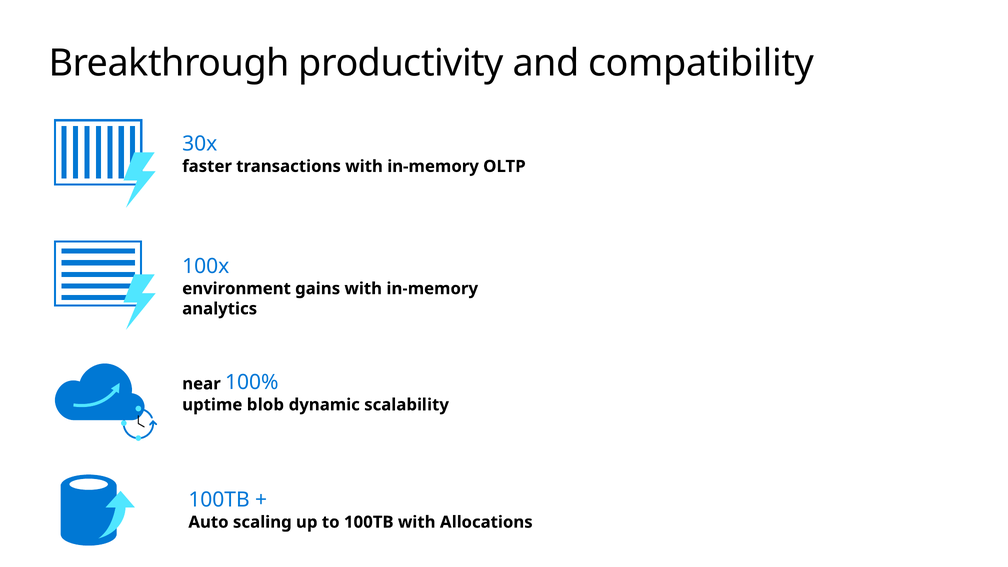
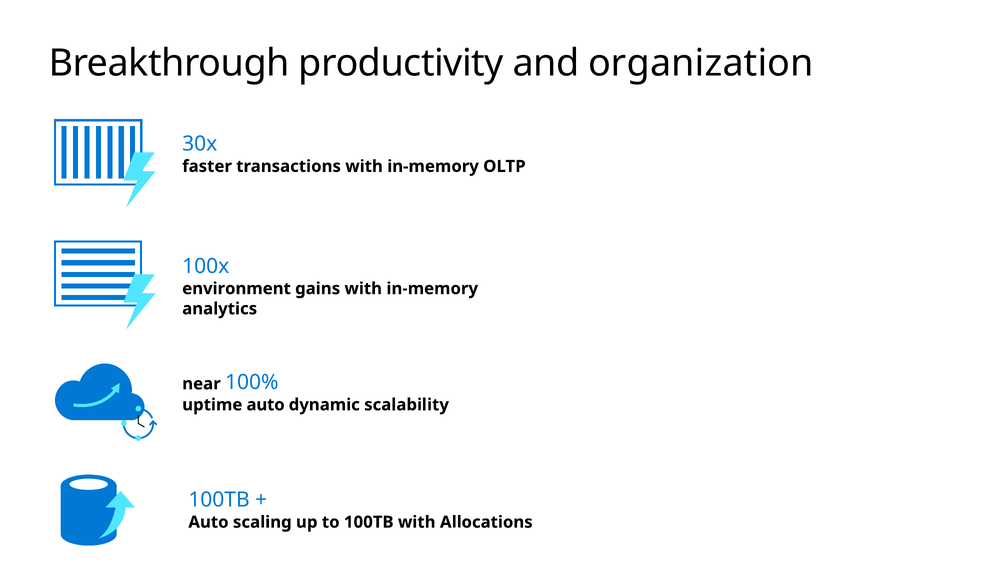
compatibility: compatibility -> organization
uptime blob: blob -> auto
